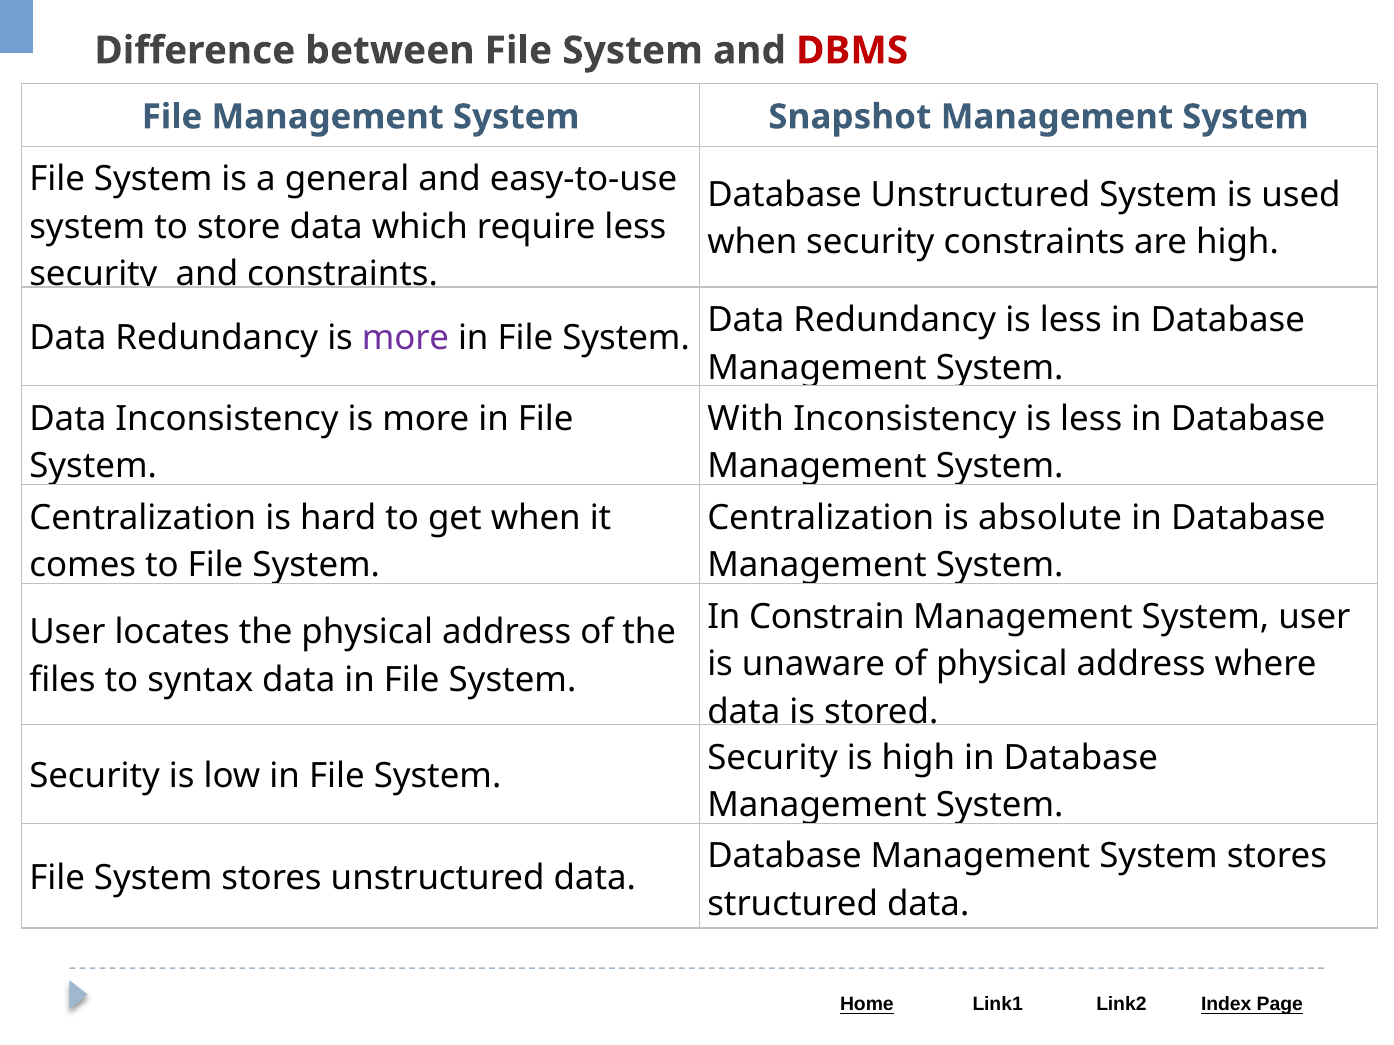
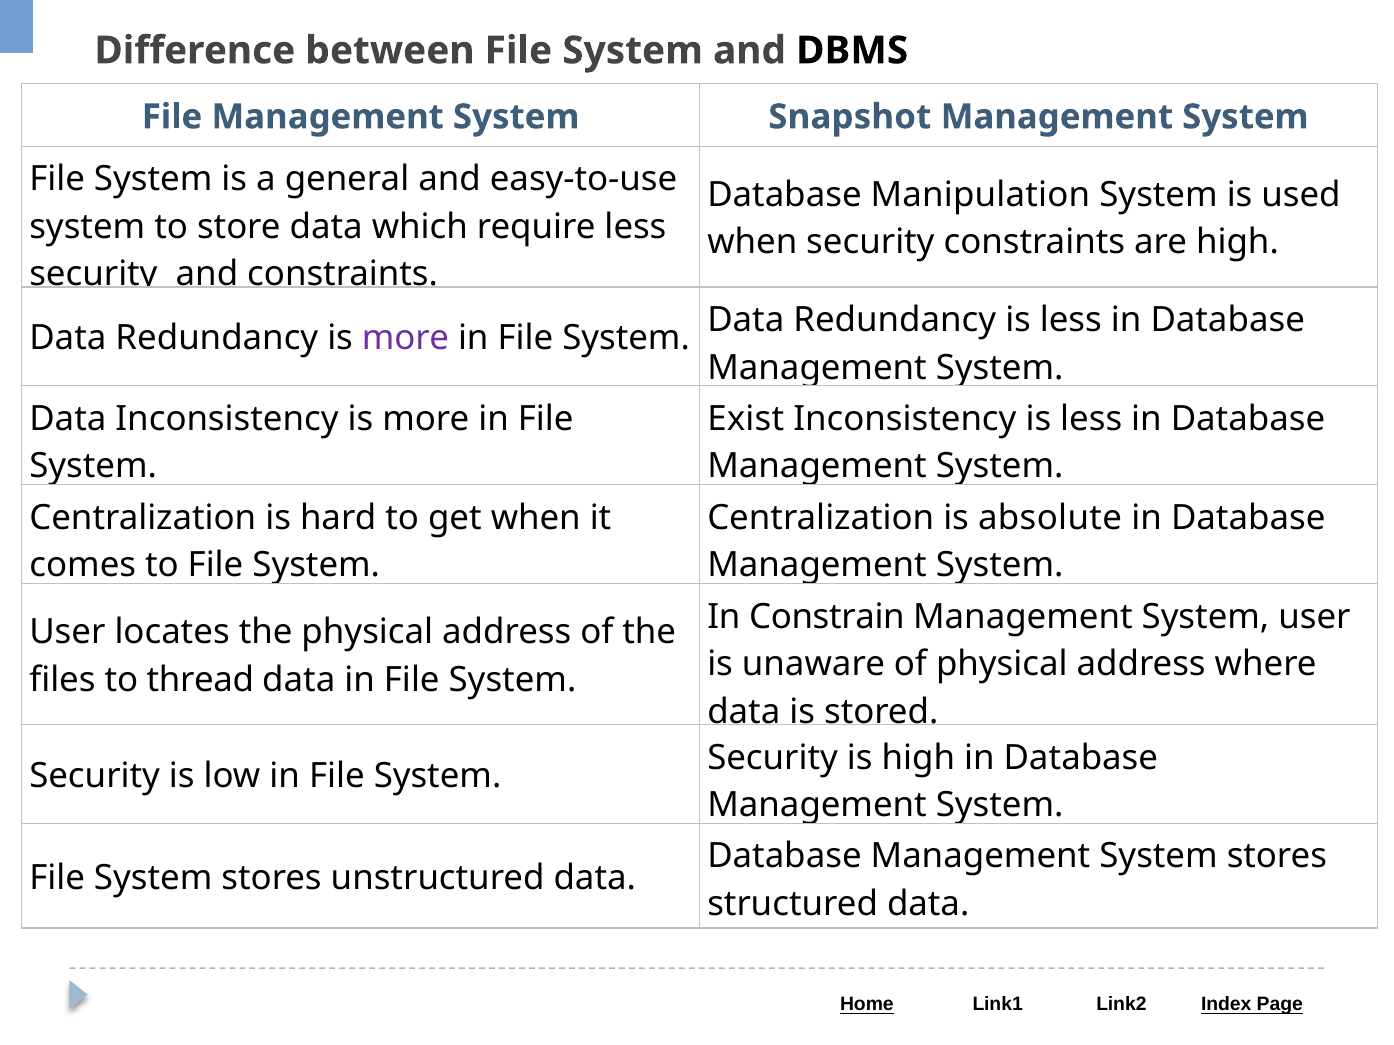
DBMS colour: red -> black
Database Unstructured: Unstructured -> Manipulation
With: With -> Exist
syntax: syntax -> thread
